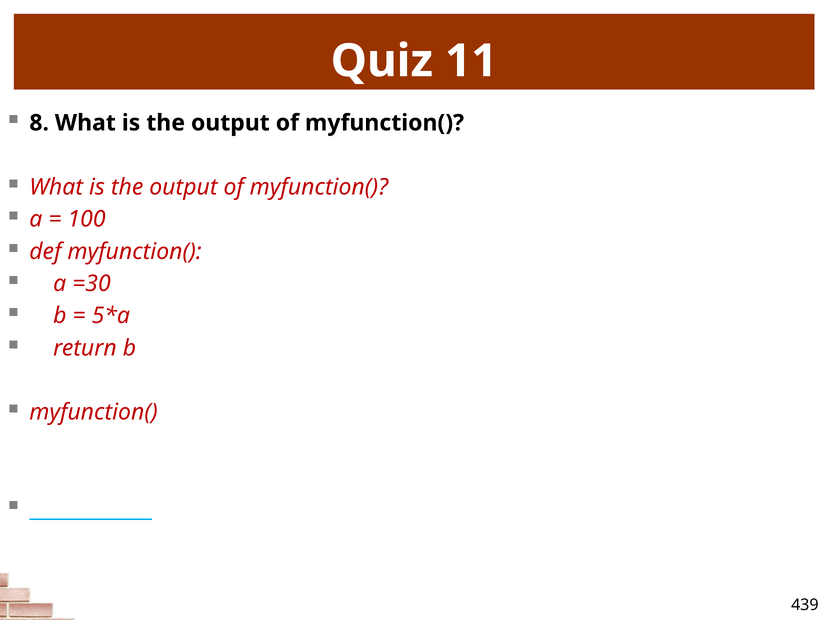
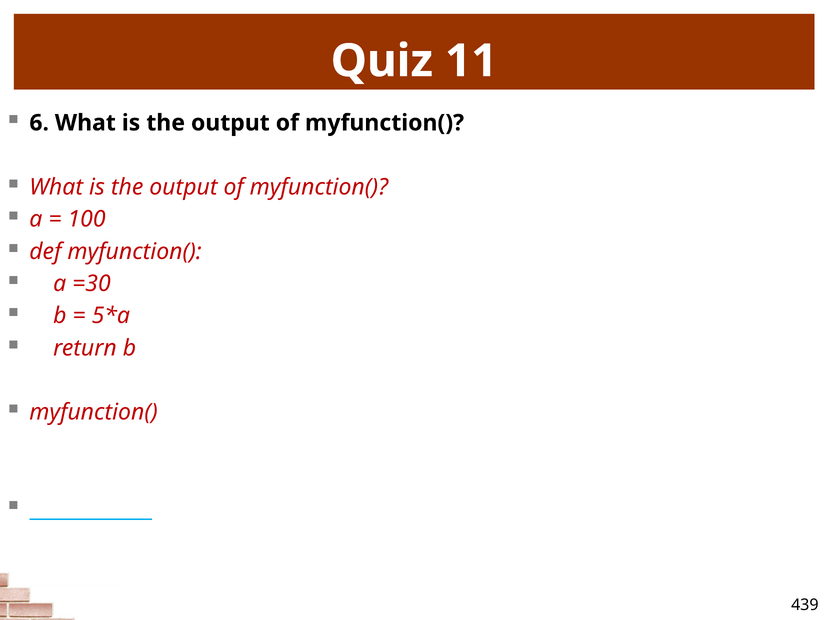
8: 8 -> 6
